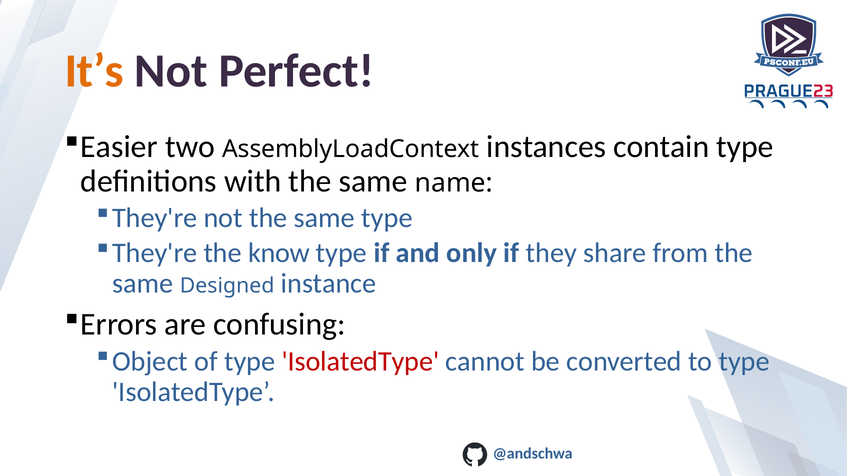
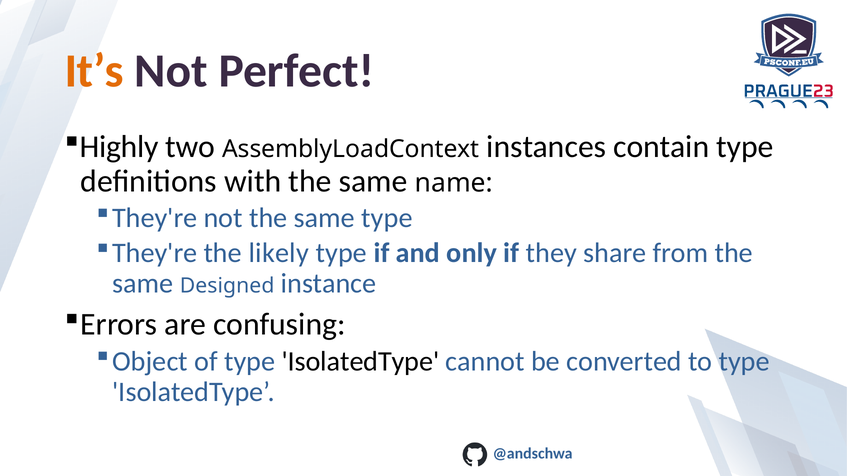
Easier: Easier -> Highly
know: know -> likely
IsolatedType at (360, 362) colour: red -> black
